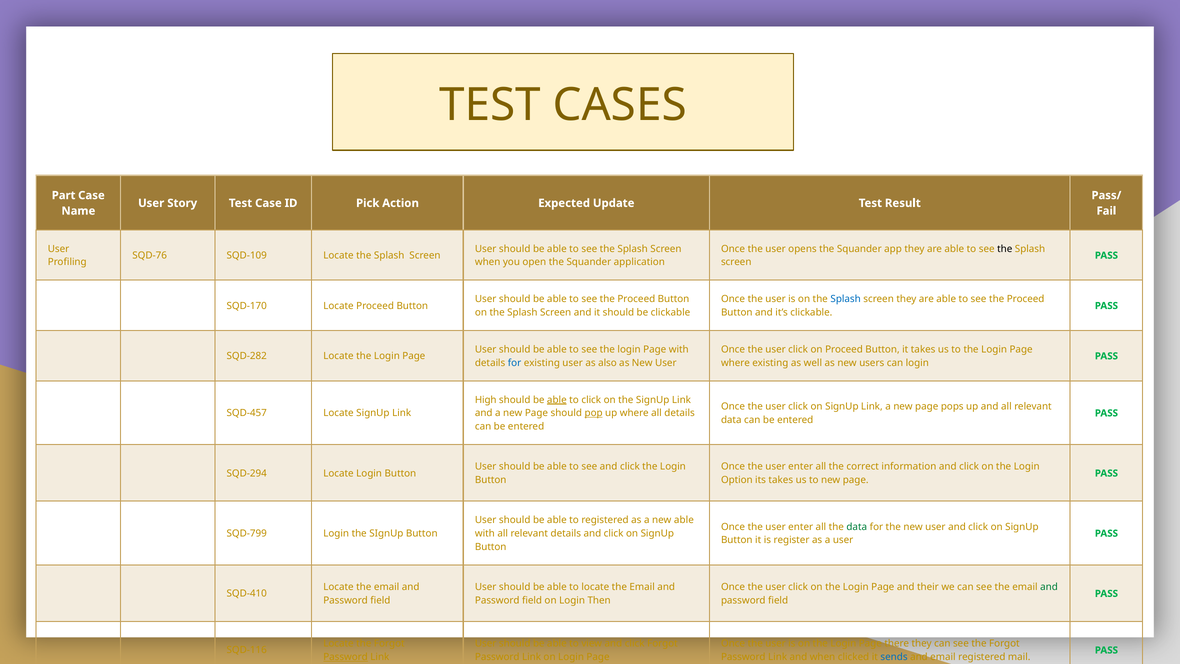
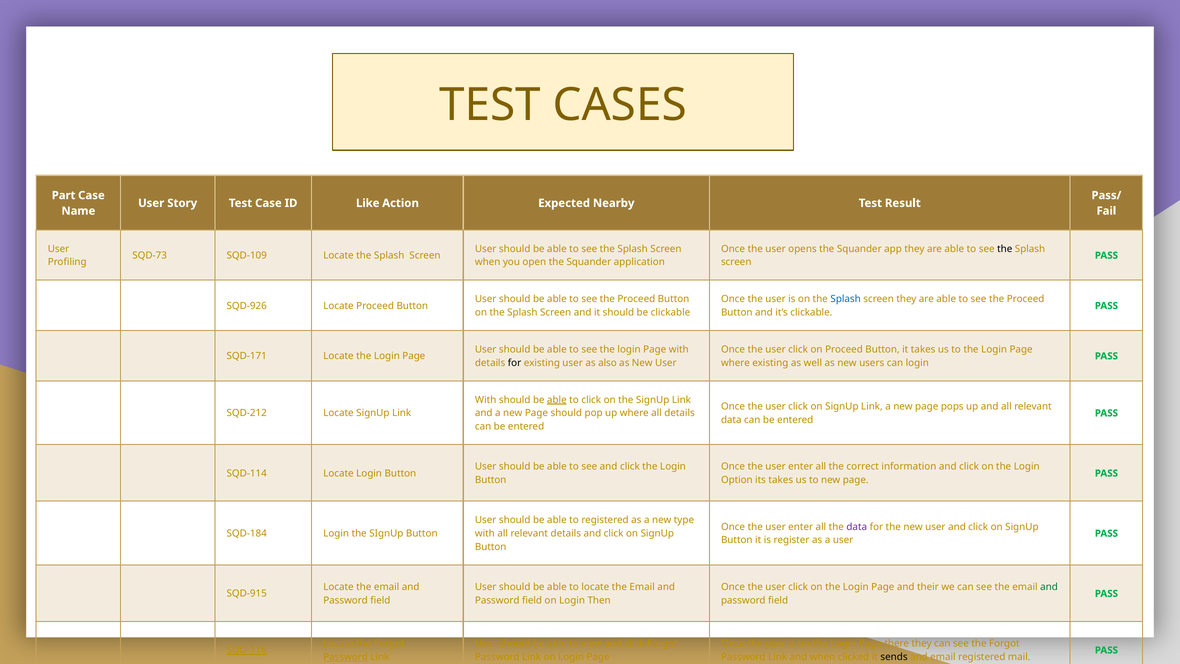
Pick: Pick -> Like
Update: Update -> Nearby
SQD-76: SQD-76 -> SQD-73
SQD-170: SQD-170 -> SQD-926
SQD-282: SQD-282 -> SQD-171
for at (515, 363) colour: blue -> black
High at (486, 400): High -> With
SQD-457: SQD-457 -> SQD-212
pop underline: present -> none
SQD-294: SQD-294 -> SQD-114
new able: able -> type
data at (857, 527) colour: green -> purple
SQD-799: SQD-799 -> SQD-184
SQD-410: SQD-410 -> SQD-915
SQD-116 underline: none -> present
sends colour: blue -> black
